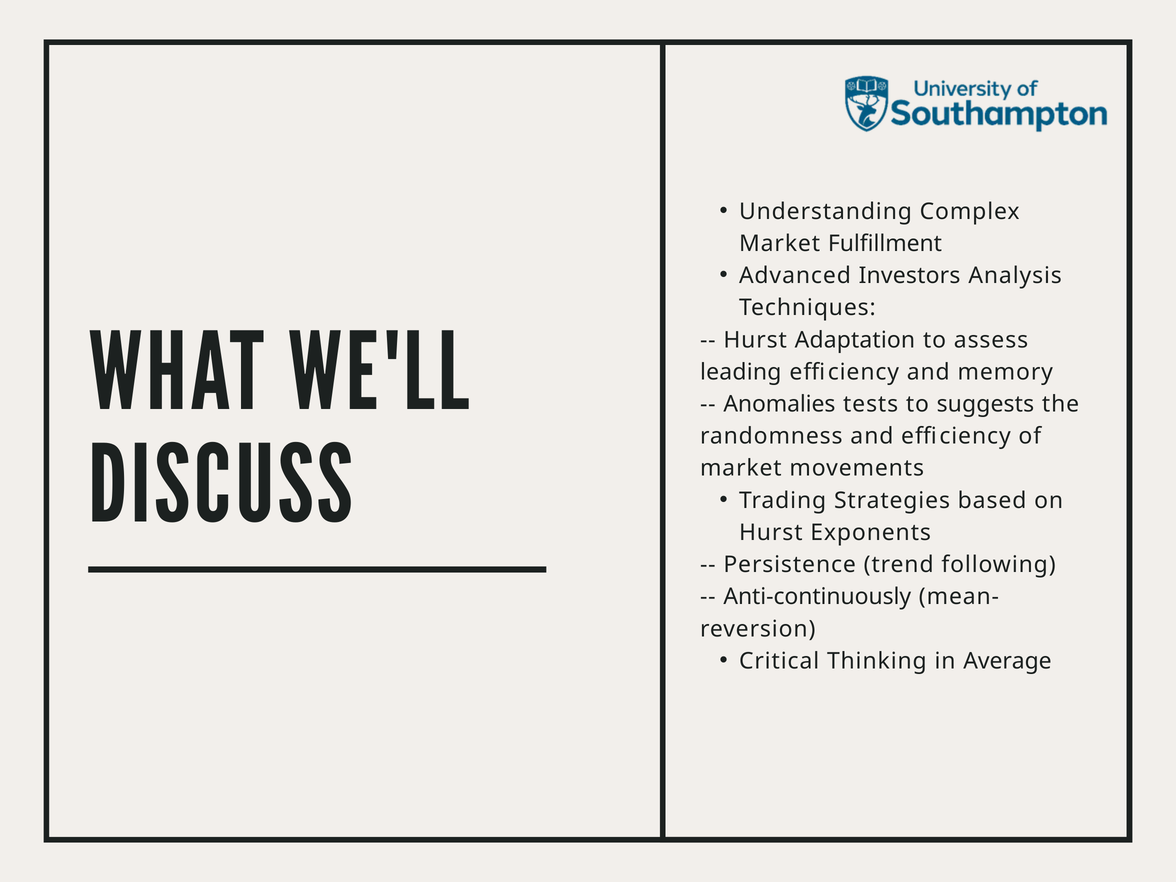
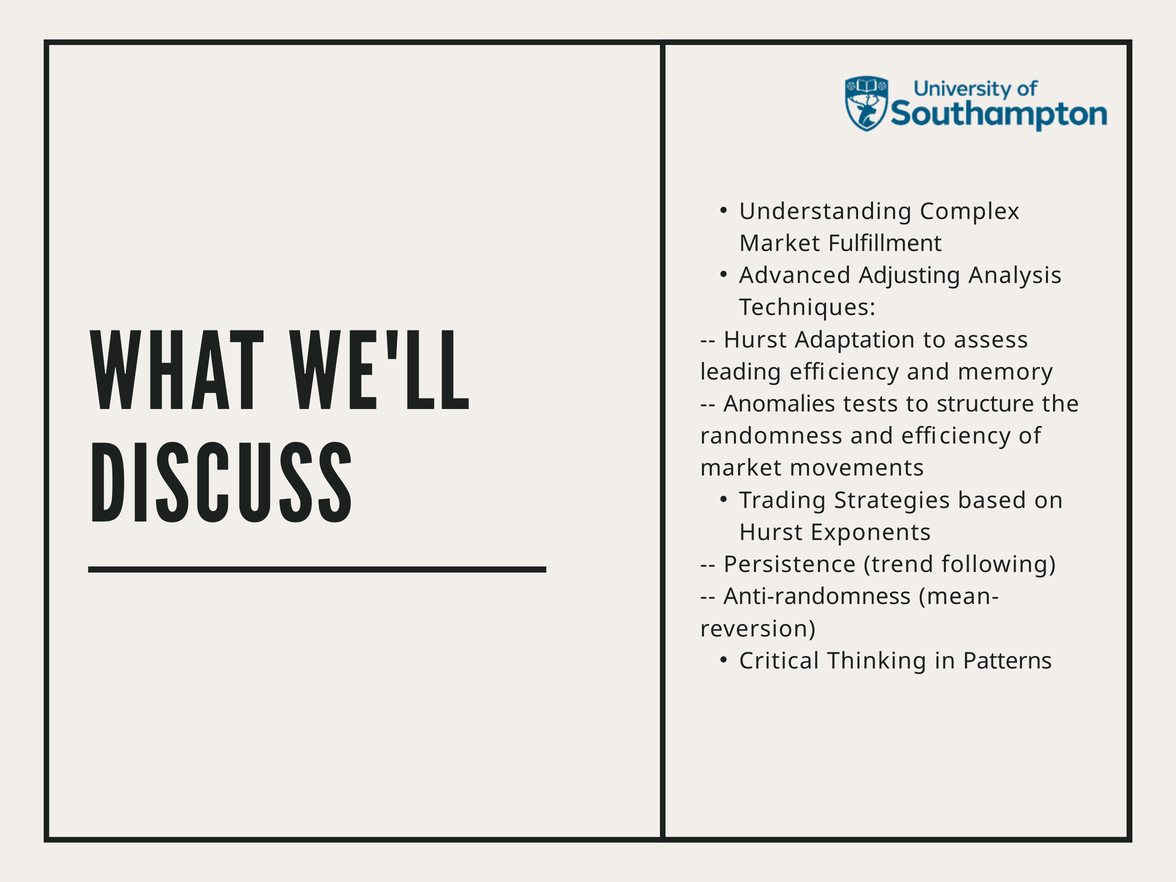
Investors: Investors -> Adjusting
suggests: suggests -> structure
Anti-continuously: Anti-continuously -> Anti-randomness
Average: Average -> Patterns
